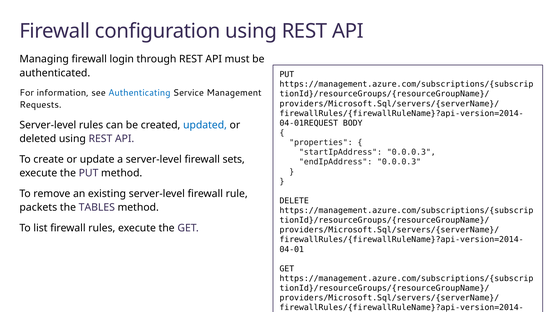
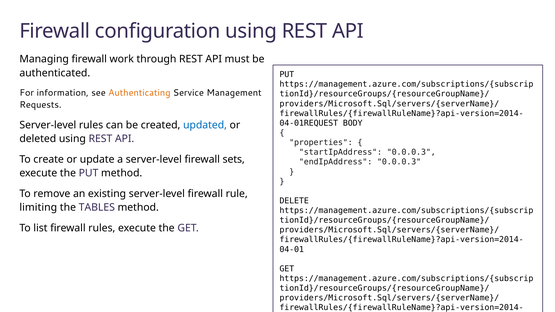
login: login -> work
Authenticating colour: blue -> orange
packets: packets -> limiting
